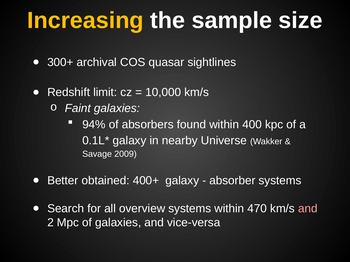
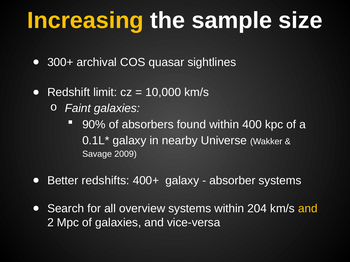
94%: 94% -> 90%
obtained: obtained -> redshifts
470: 470 -> 204
and at (308, 209) colour: pink -> yellow
